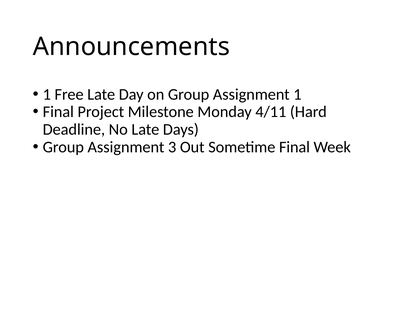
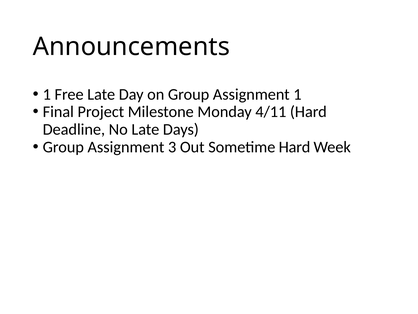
Sometime Final: Final -> Hard
